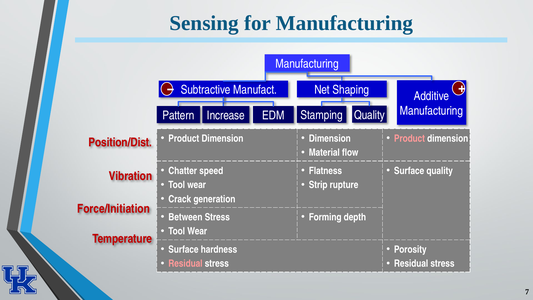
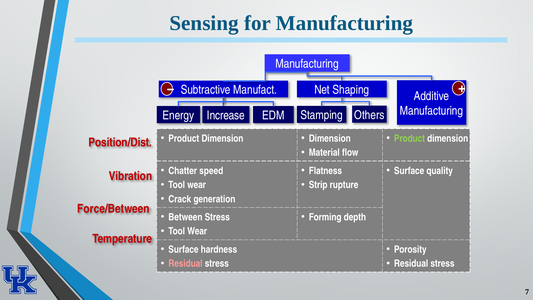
Stamping Quality: Quality -> Others
Pattern: Pattern -> Energy
Product at (409, 138) colour: pink -> light green
Force/Initiation: Force/Initiation -> Force/Between
